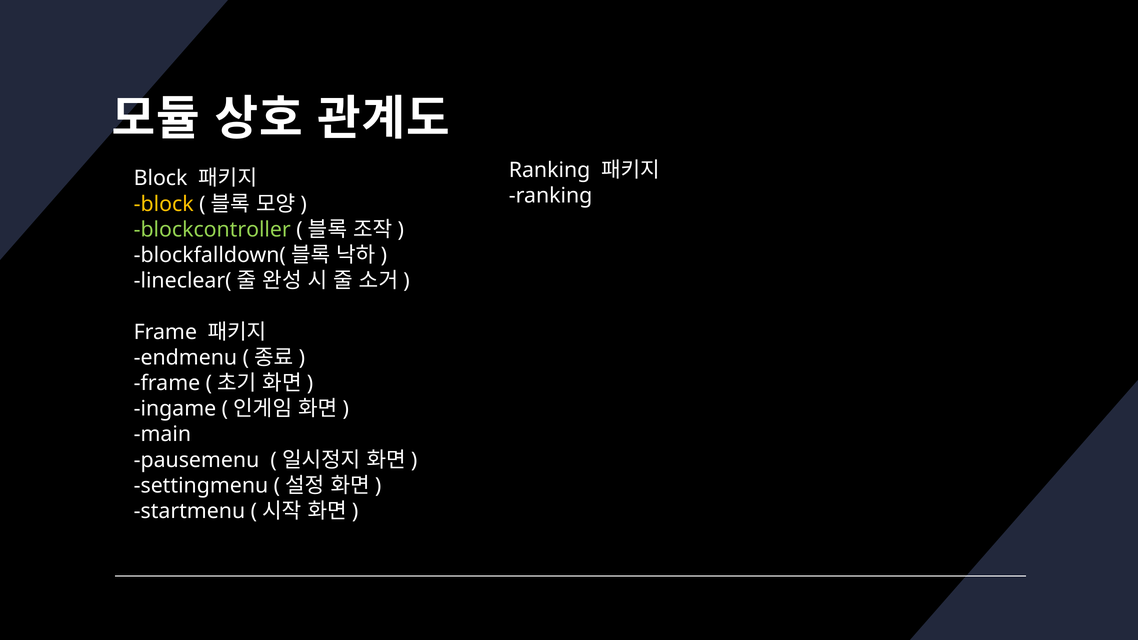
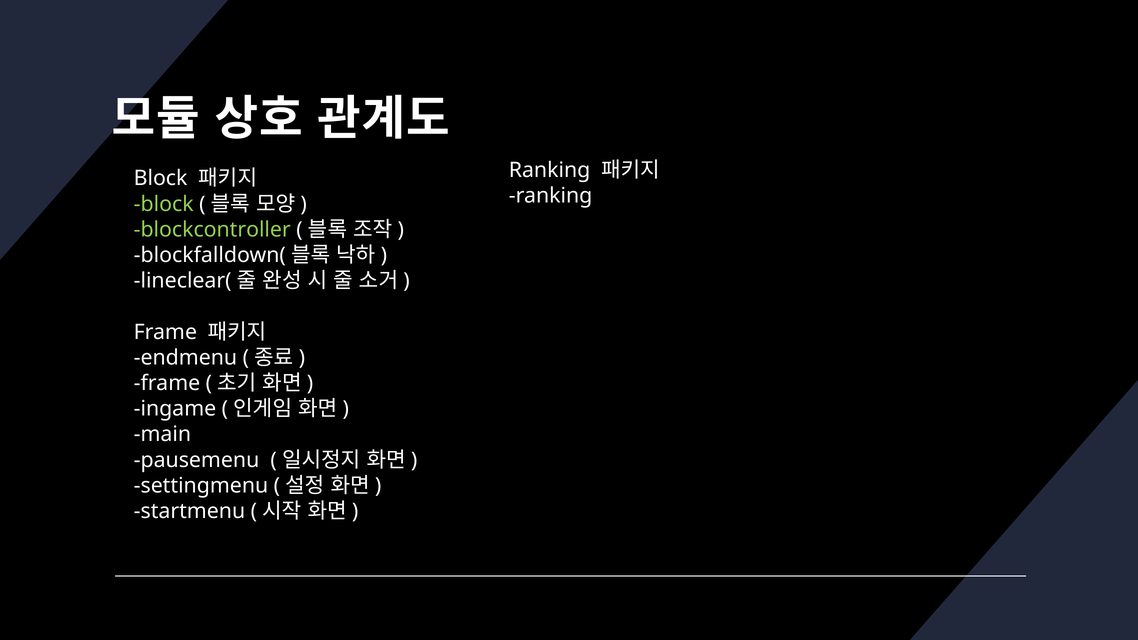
block at (164, 204) colour: yellow -> light green
